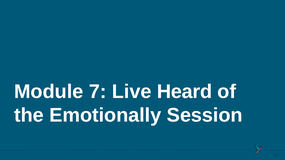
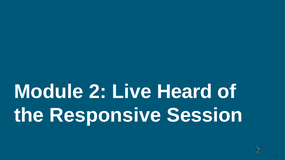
7: 7 -> 2
Emotionally: Emotionally -> Responsive
